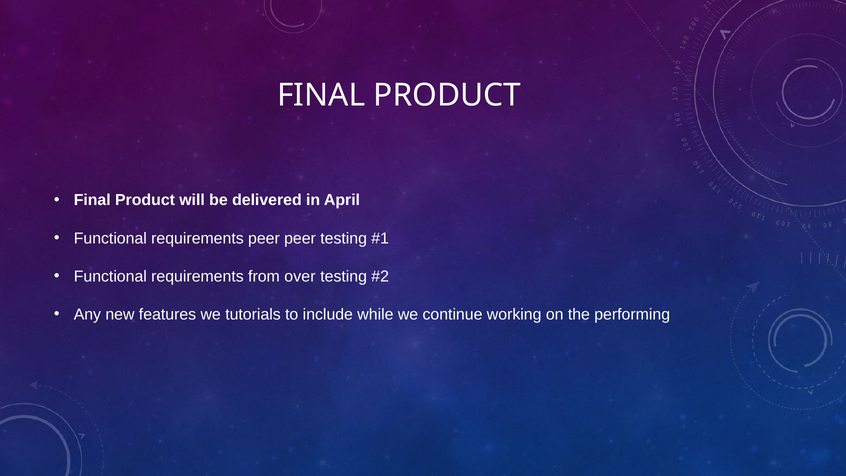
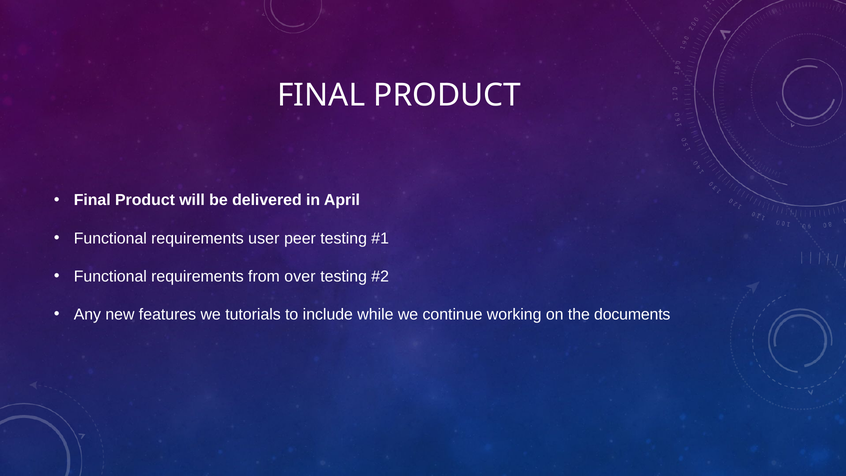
requirements peer: peer -> user
performing: performing -> documents
